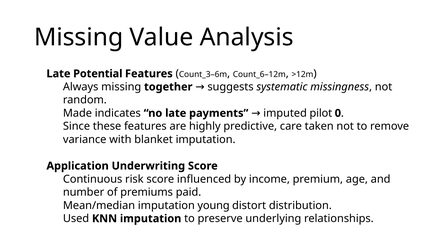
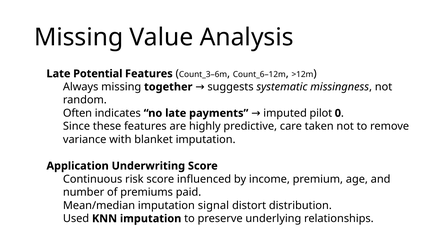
Made: Made -> Often
young: young -> signal
